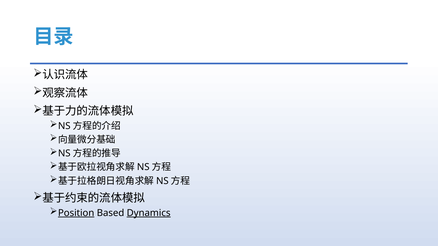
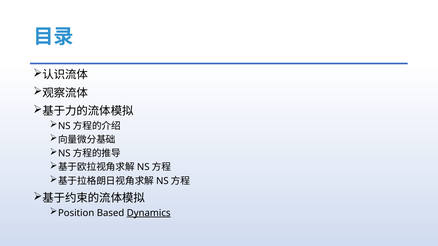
Position underline: present -> none
